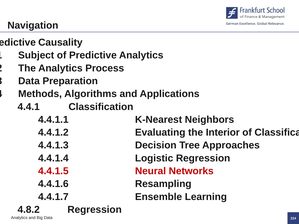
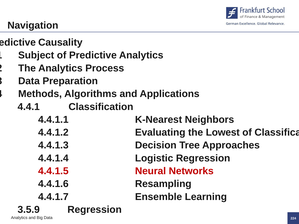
Interior: Interior -> Lowest
4.8.2: 4.8.2 -> 3.5.9
